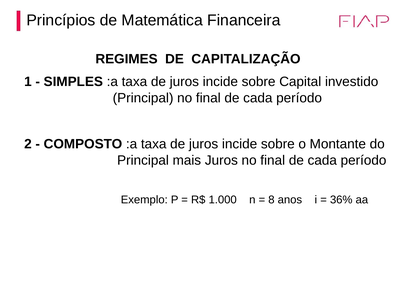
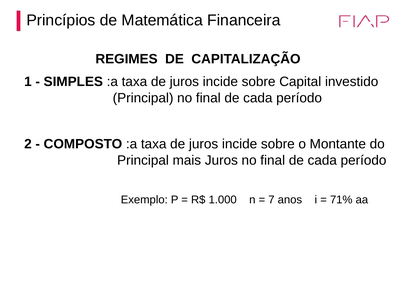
8: 8 -> 7
36%: 36% -> 71%
